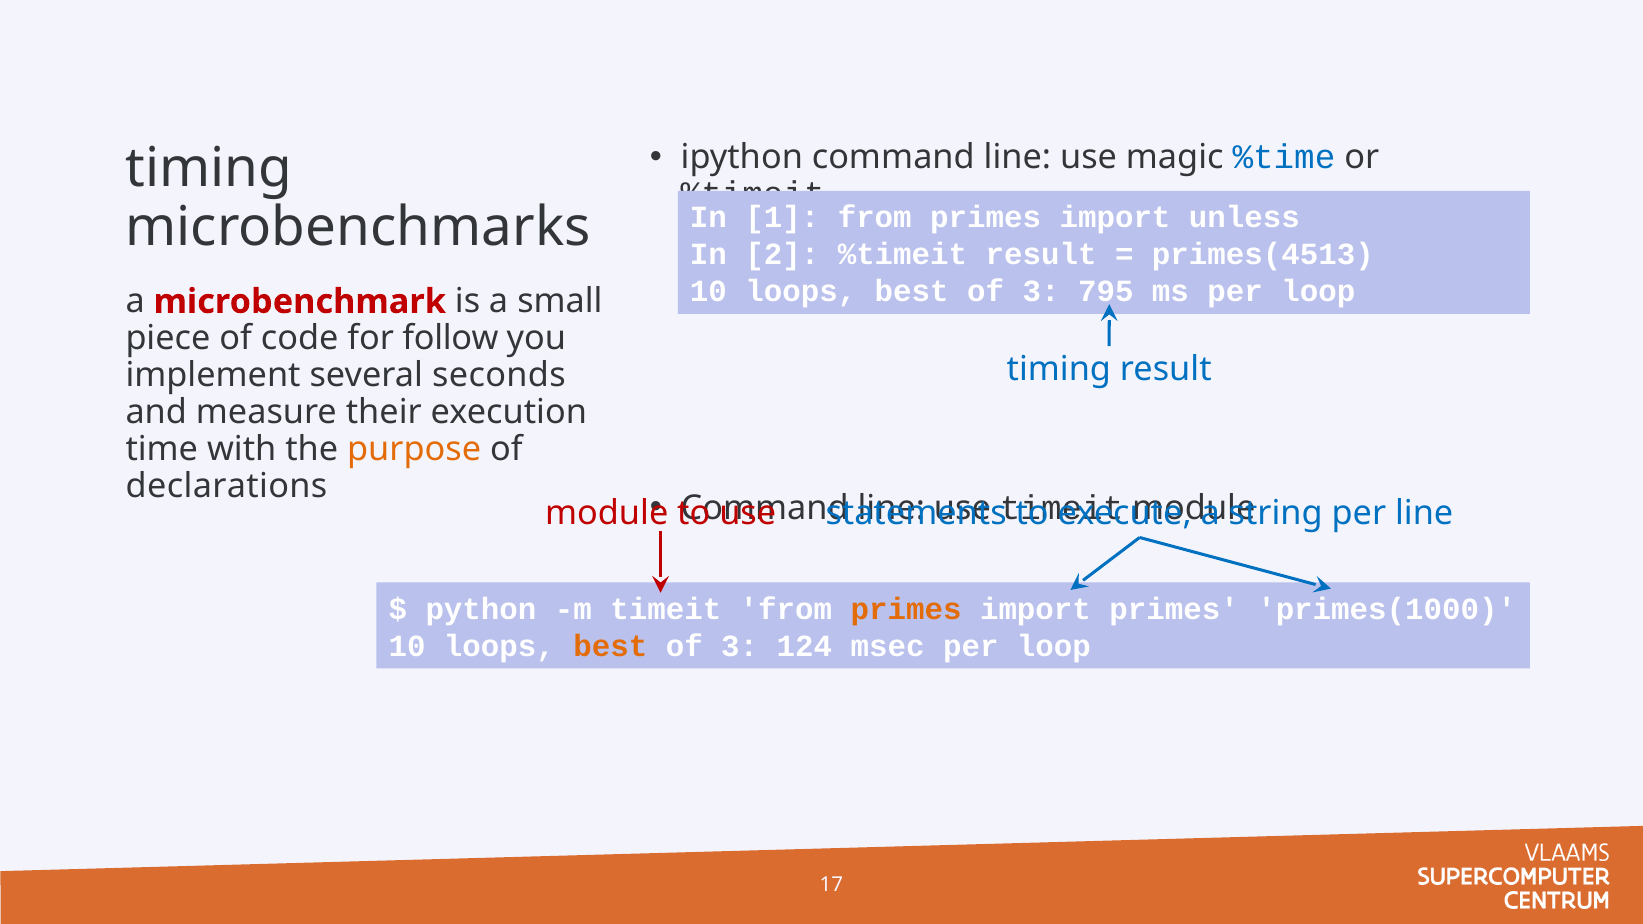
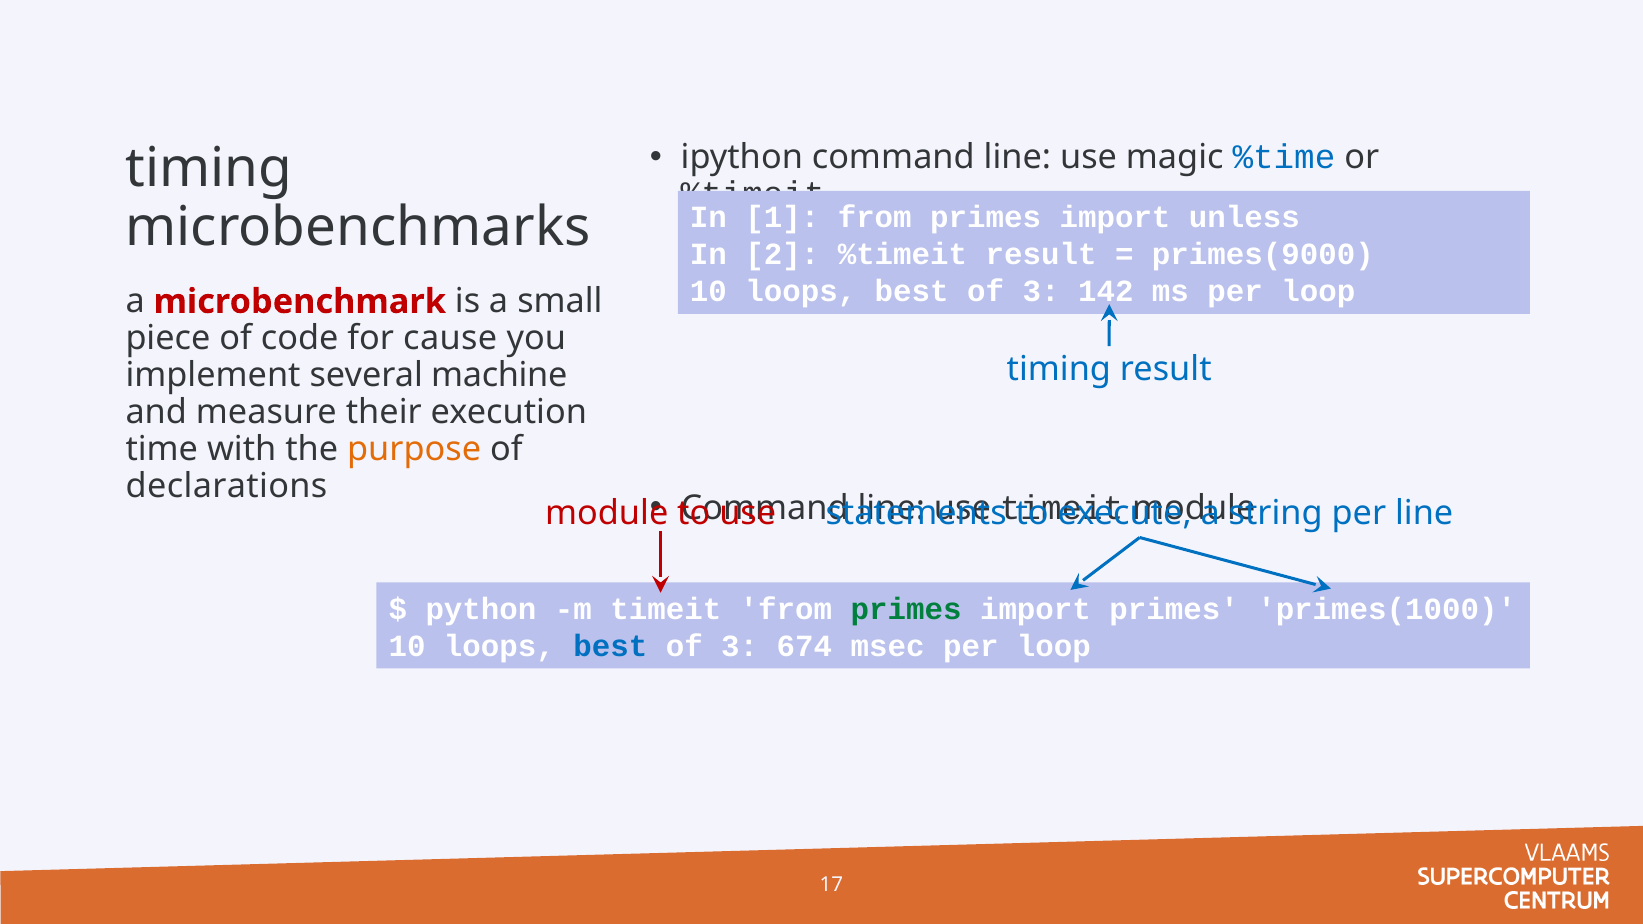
primes(4513: primes(4513 -> primes(9000
795: 795 -> 142
follow: follow -> cause
seconds: seconds -> machine
primes at (906, 609) colour: orange -> green
best at (610, 646) colour: orange -> blue
124: 124 -> 674
